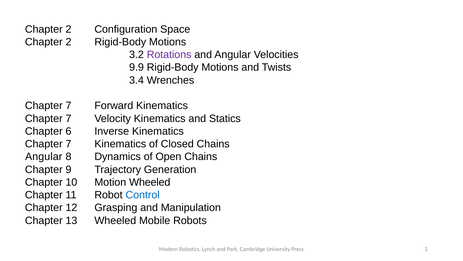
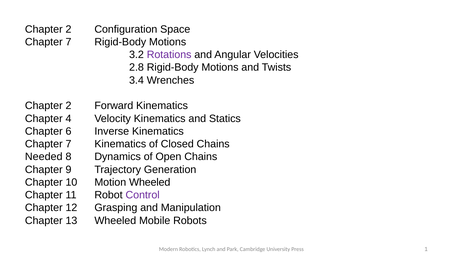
2 at (68, 42): 2 -> 7
9.9: 9.9 -> 2.8
7 at (68, 106): 7 -> 2
7 at (68, 118): 7 -> 4
Angular at (44, 156): Angular -> Needed
Control colour: blue -> purple
